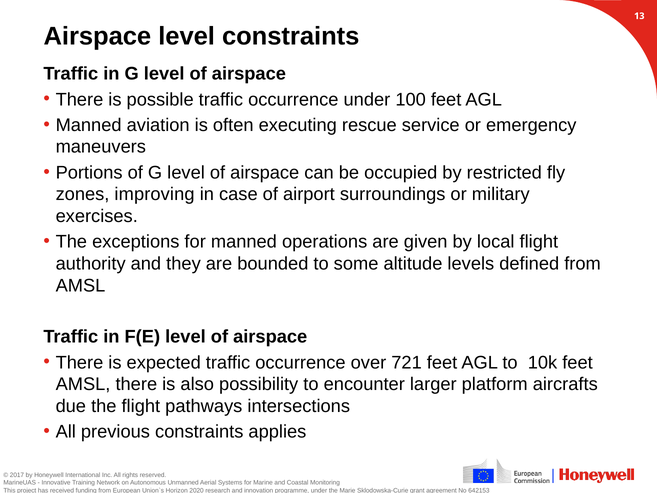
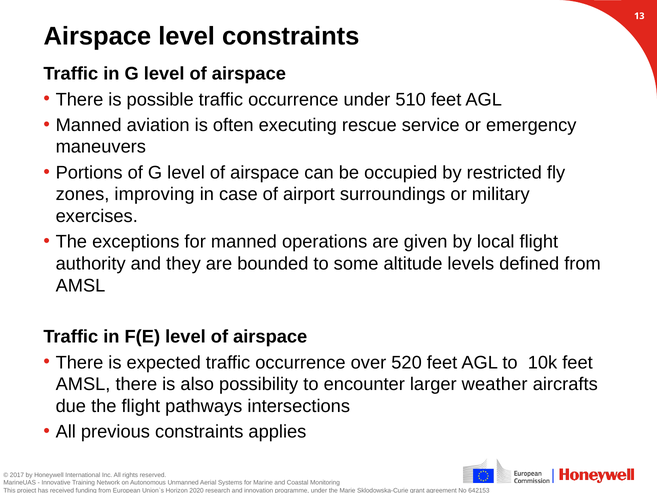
100: 100 -> 510
721: 721 -> 520
platform: platform -> weather
